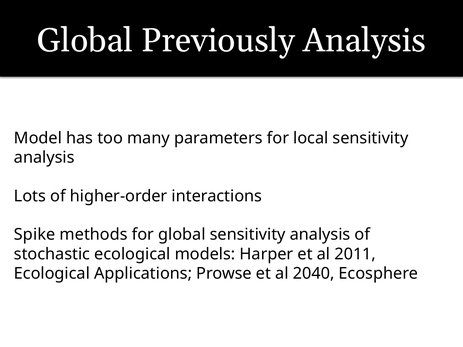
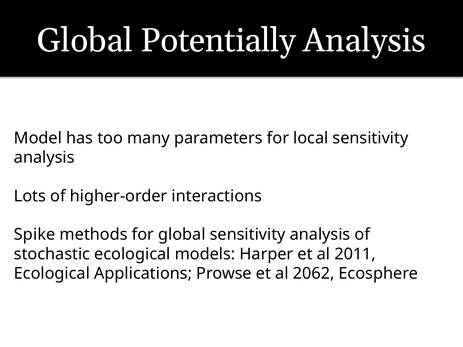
Previously: Previously -> Potentially
2040: 2040 -> 2062
